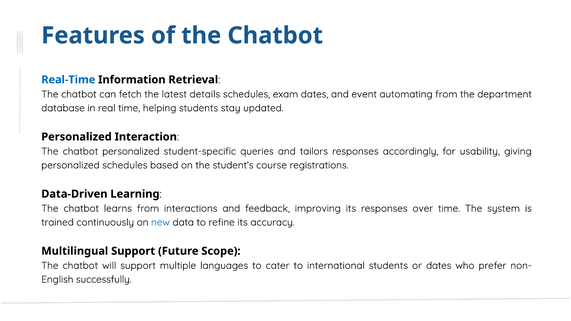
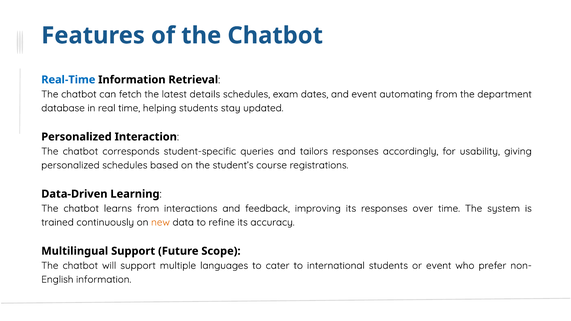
chatbot personalized: personalized -> corresponds
new colour: blue -> orange
or dates: dates -> event
successfully at (104, 280): successfully -> information
